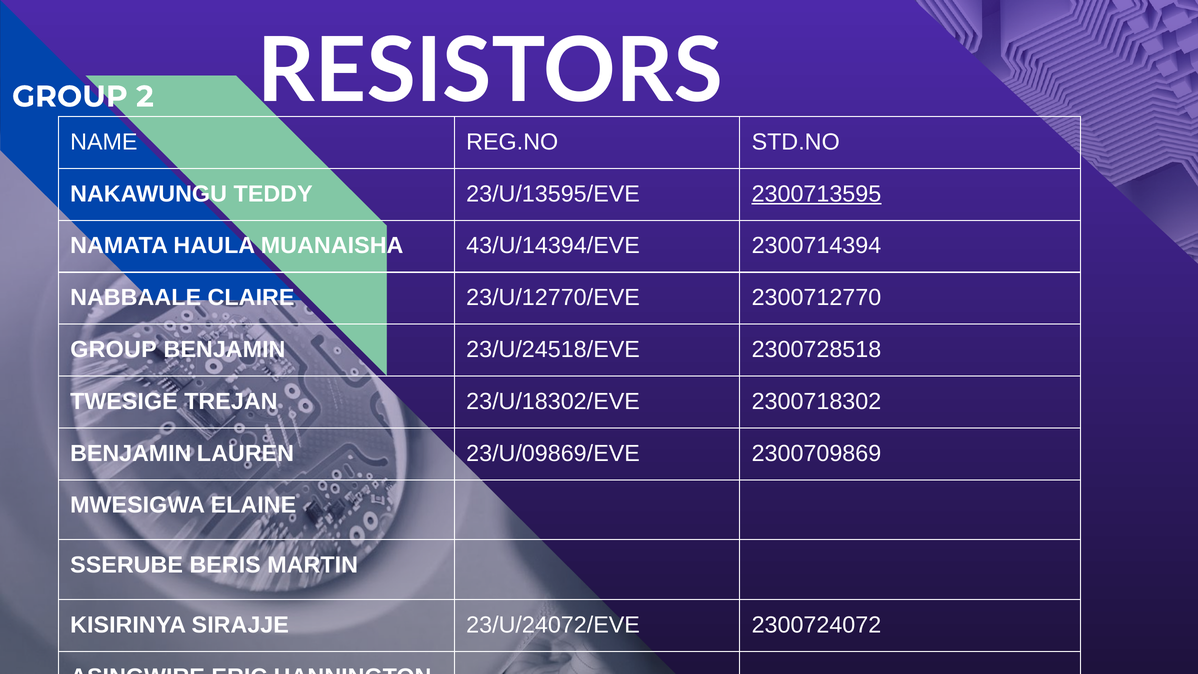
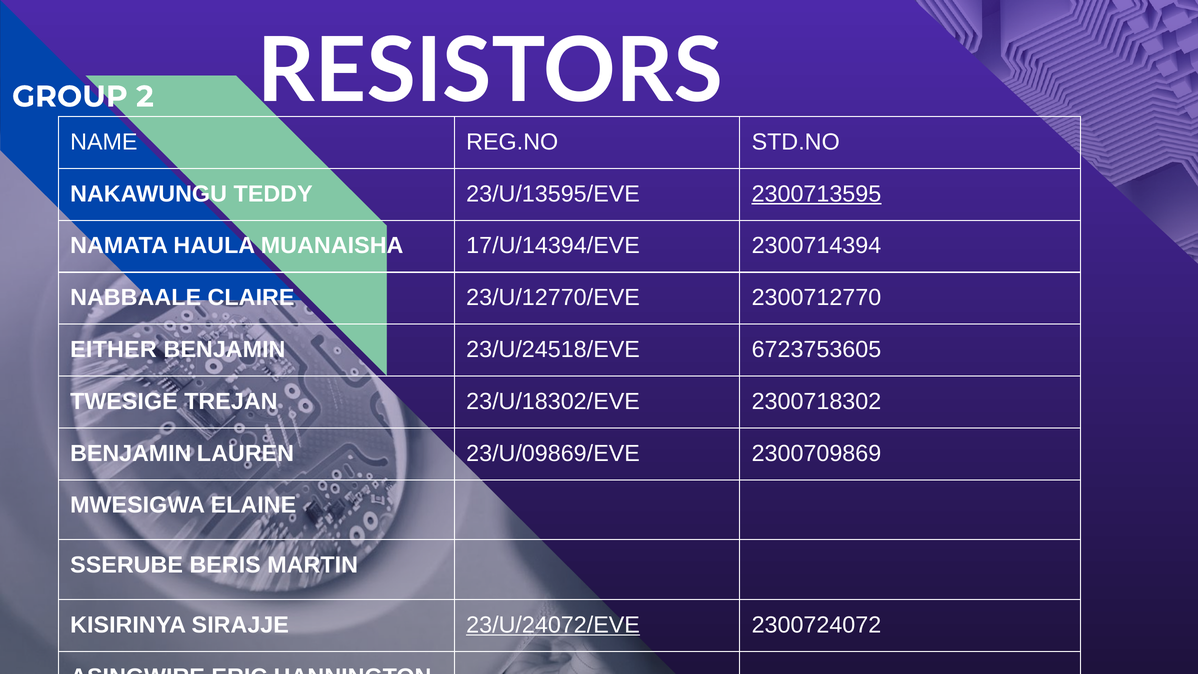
43/U/14394/EVE: 43/U/14394/EVE -> 17/U/14394/EVE
GROUP at (113, 349): GROUP -> EITHER
2300728518: 2300728518 -> 6723753605
23/U/24072/EVE underline: none -> present
